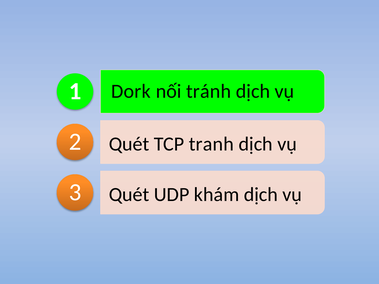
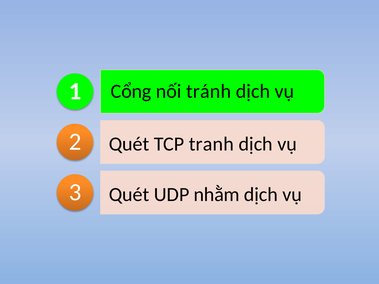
Dork: Dork -> Cổng
khám: khám -> nhằm
